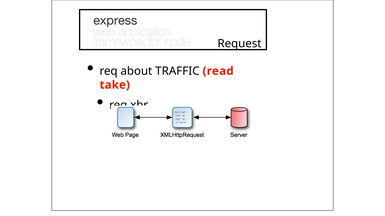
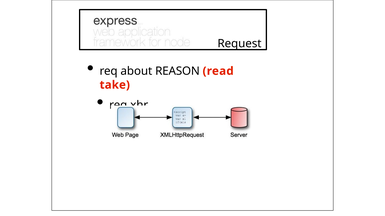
TRAFFIC: TRAFFIC -> REASON
